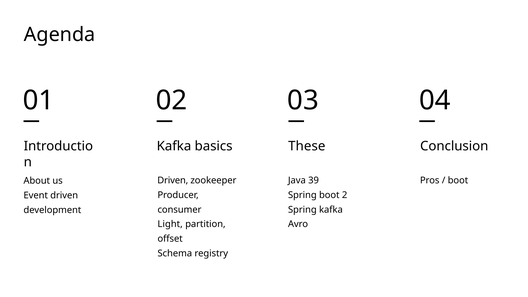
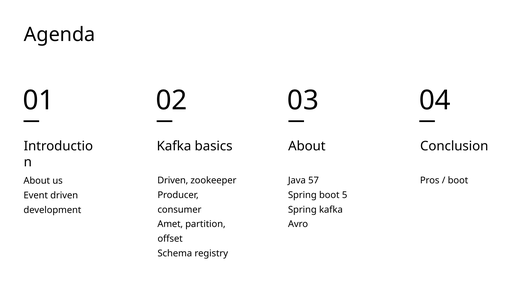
These at (307, 146): These -> About
39: 39 -> 57
2: 2 -> 5
Light: Light -> Amet
